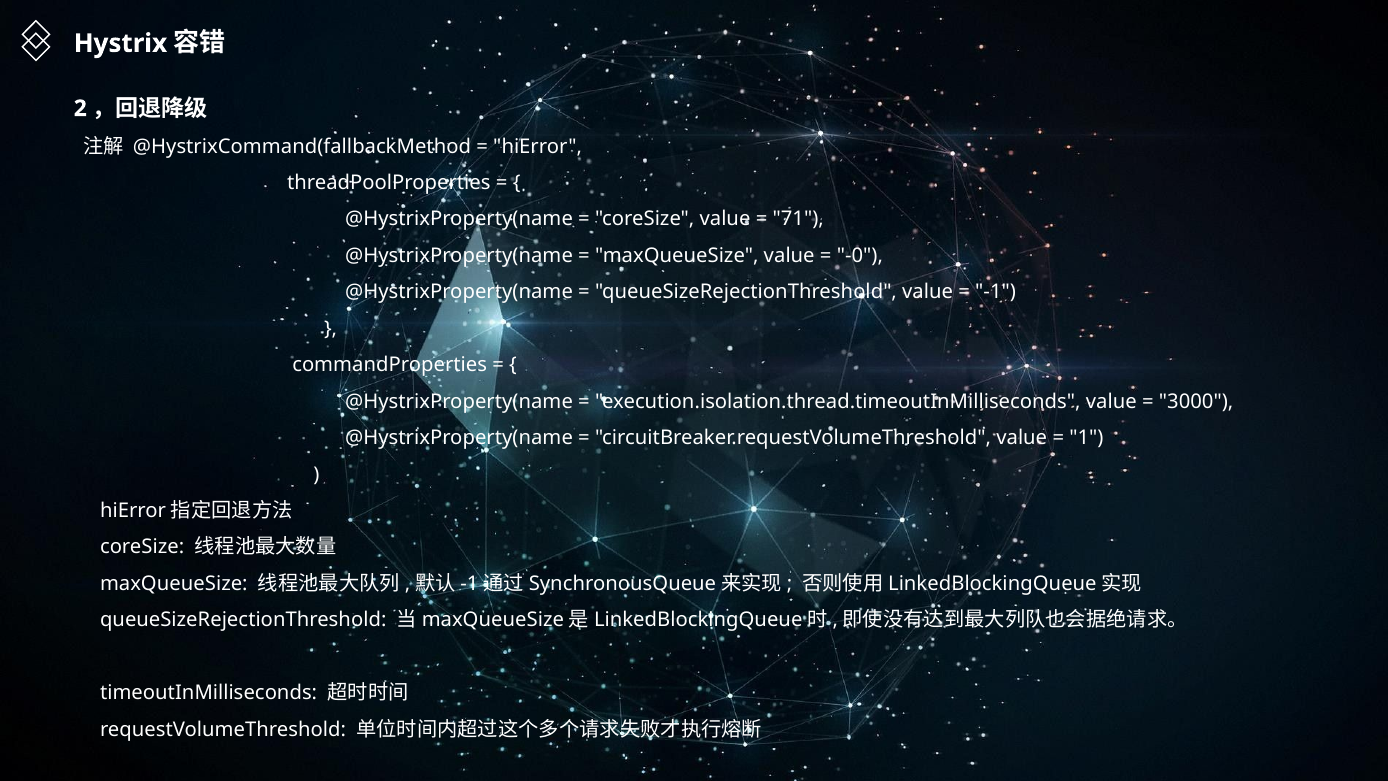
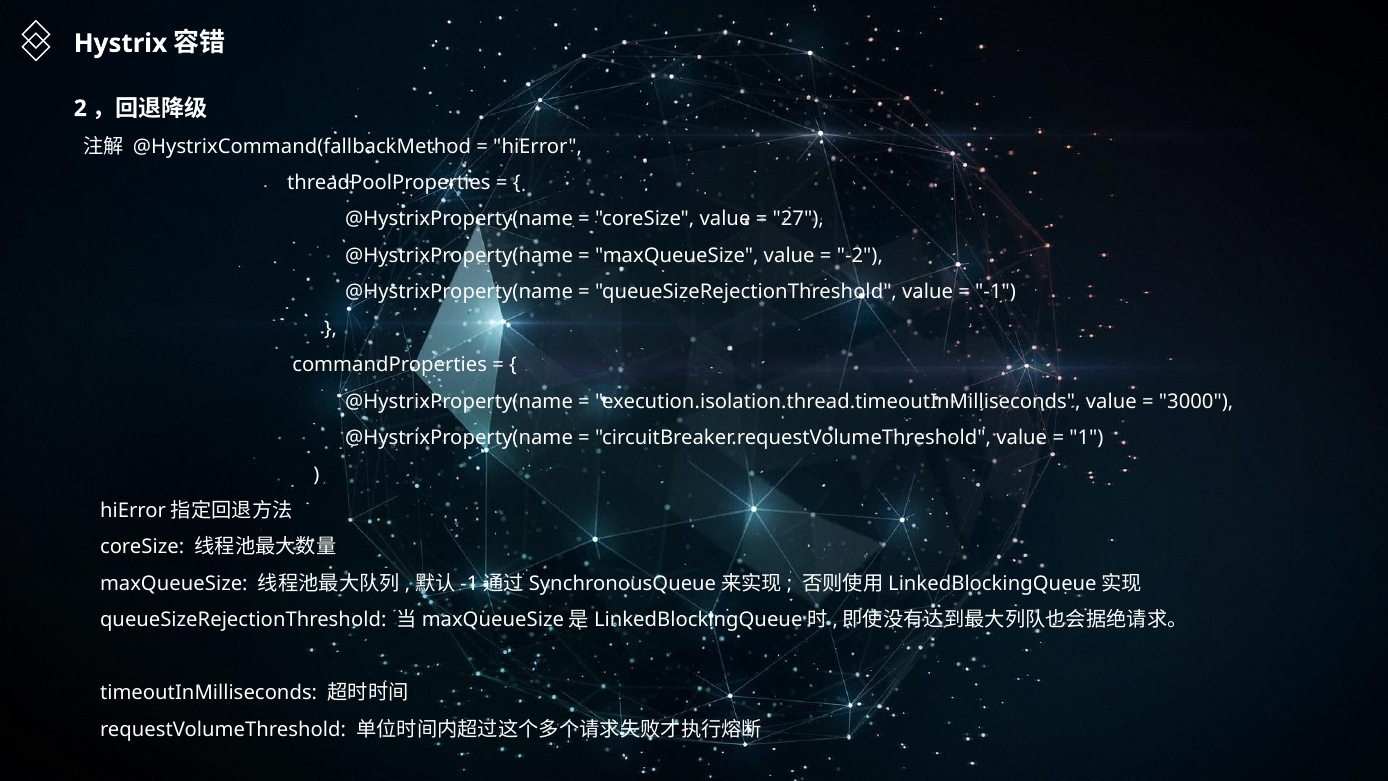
71: 71 -> 27
-0: -0 -> -2
